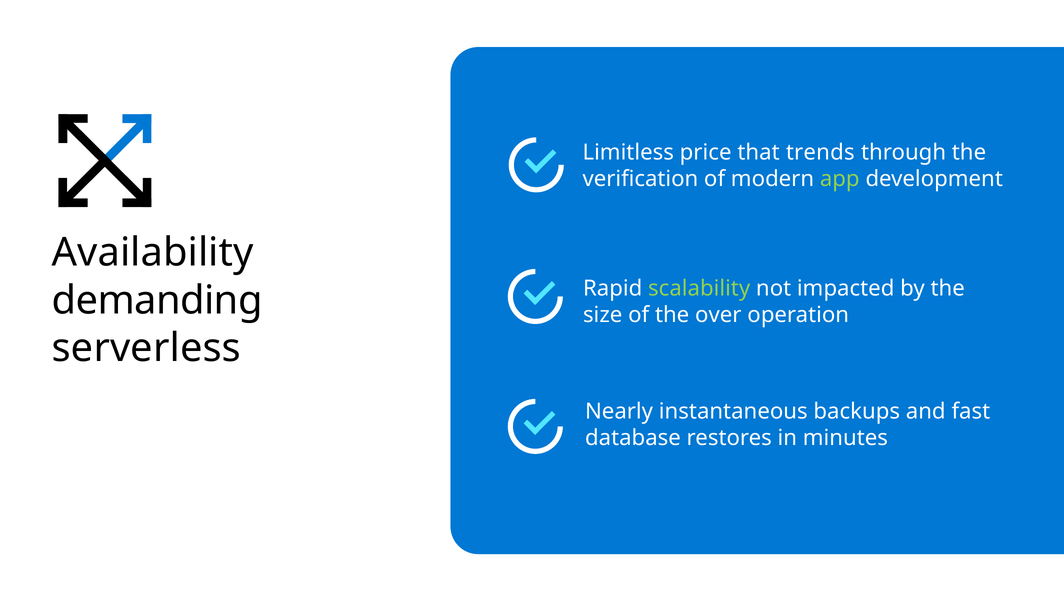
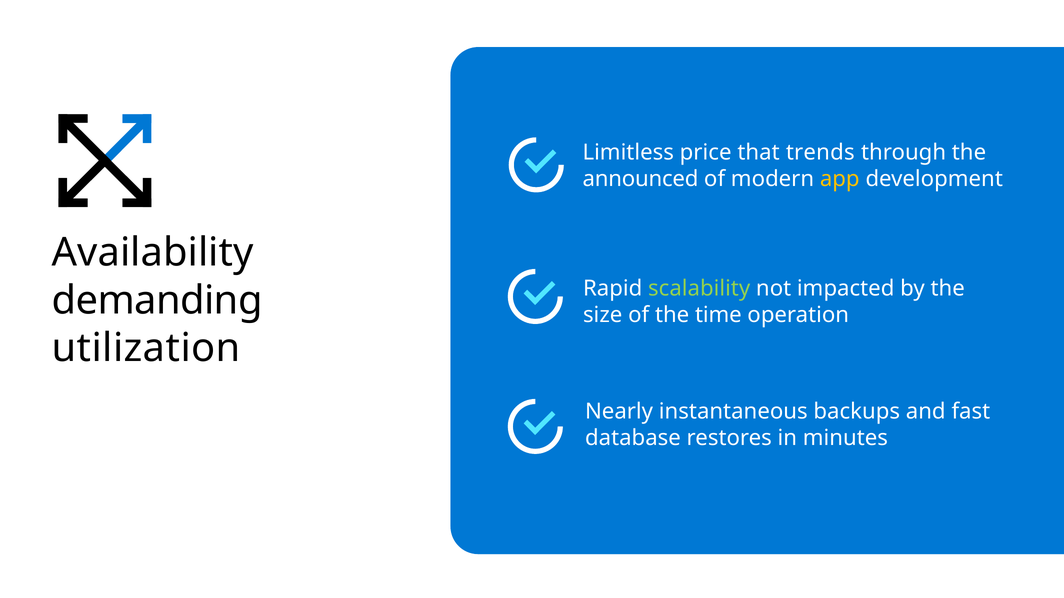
verification: verification -> announced
app colour: light green -> yellow
over: over -> time
serverless: serverless -> utilization
